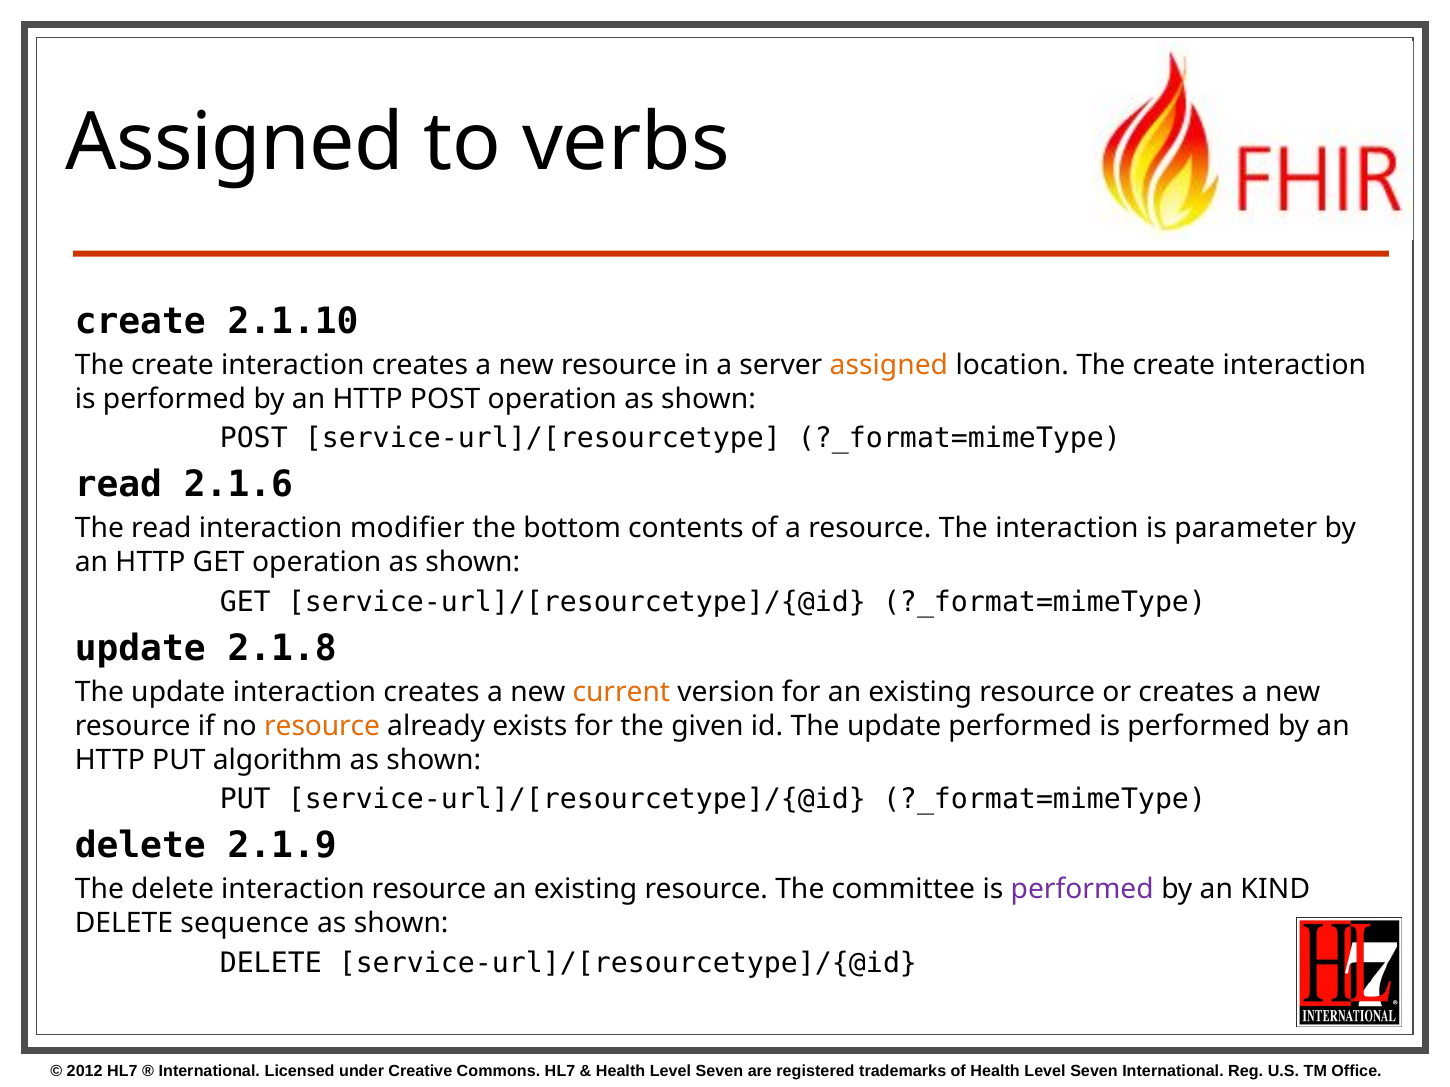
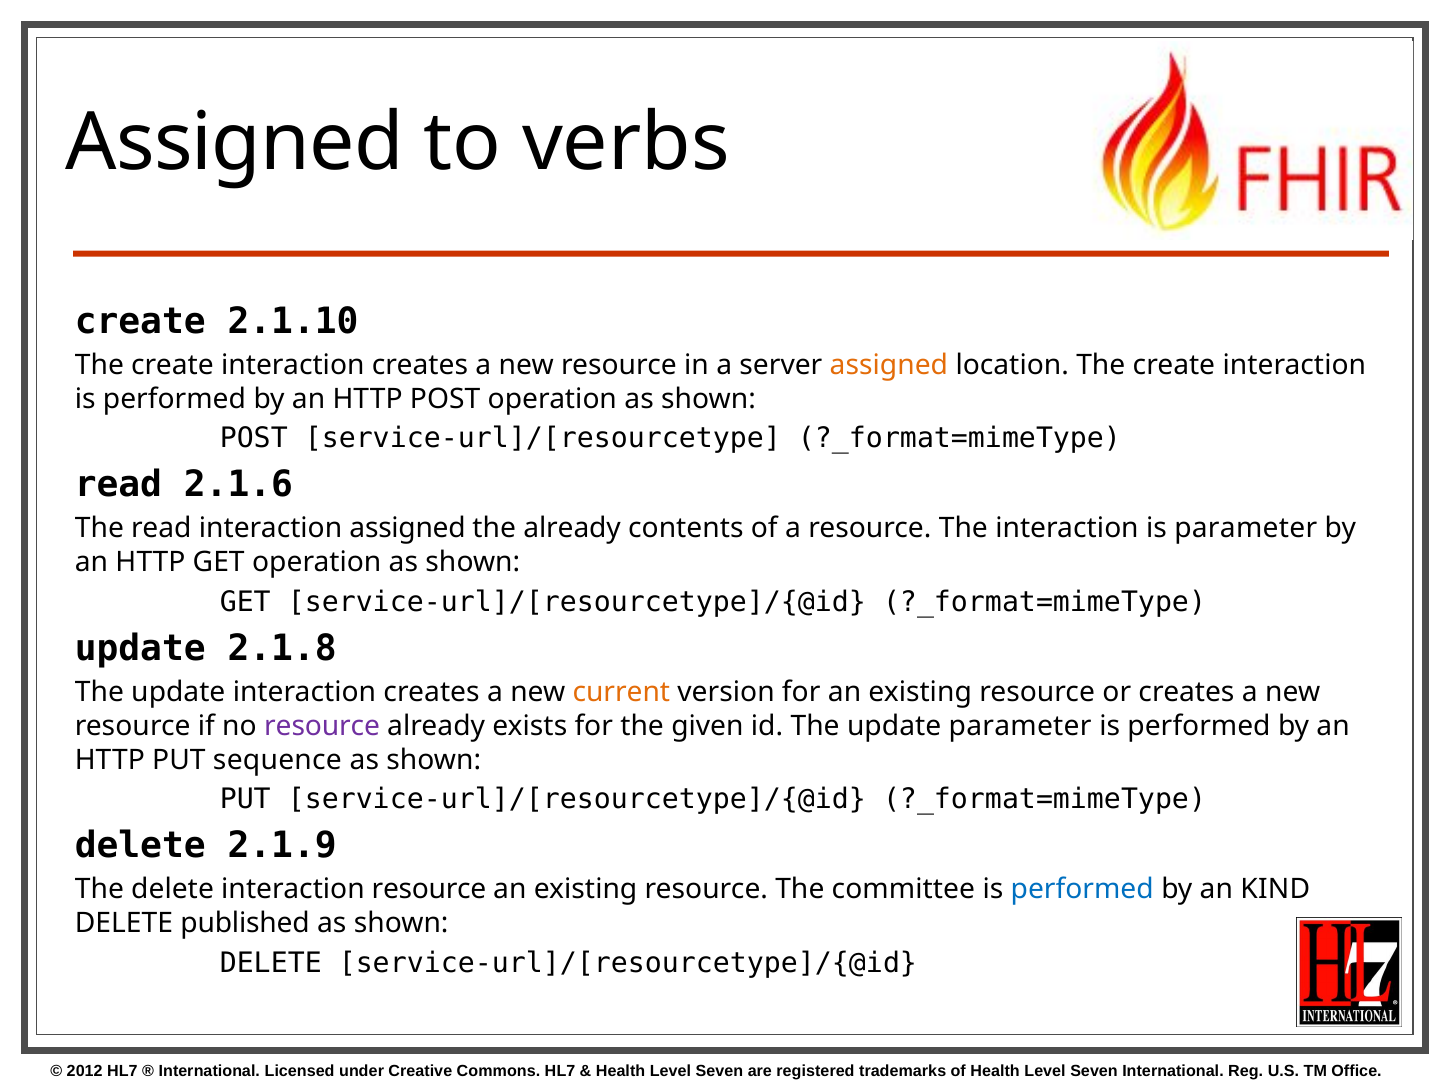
interaction modifier: modifier -> assigned
the bottom: bottom -> already
resource at (322, 726) colour: orange -> purple
update performed: performed -> parameter
algorithm: algorithm -> sequence
performed at (1082, 890) colour: purple -> blue
sequence: sequence -> published
